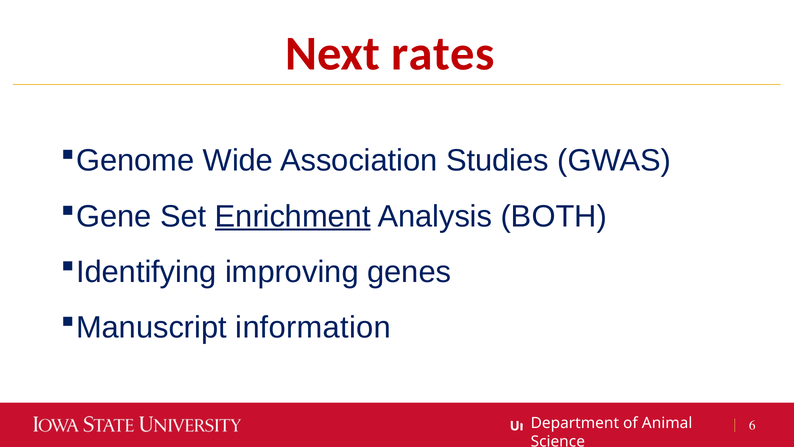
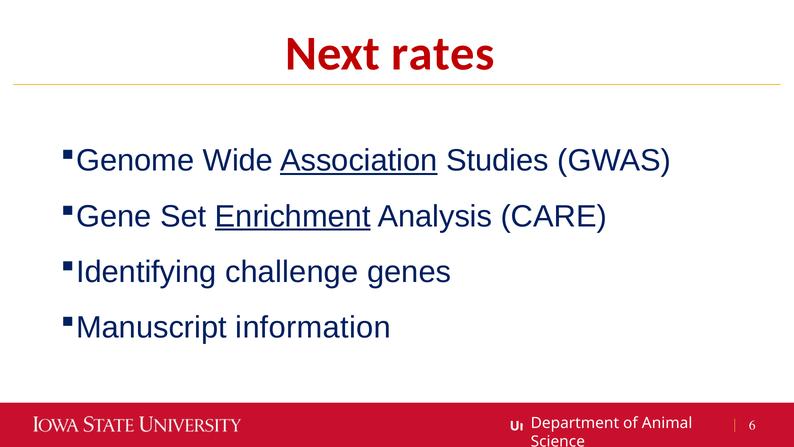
Association underline: none -> present
BOTH: BOTH -> CARE
improving: improving -> challenge
